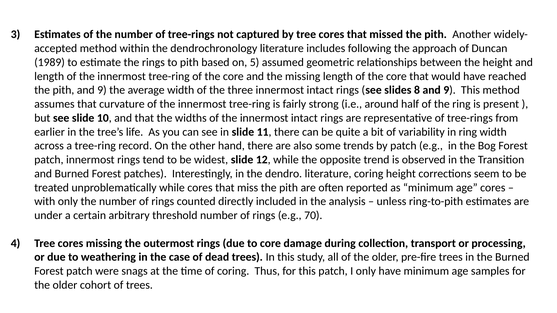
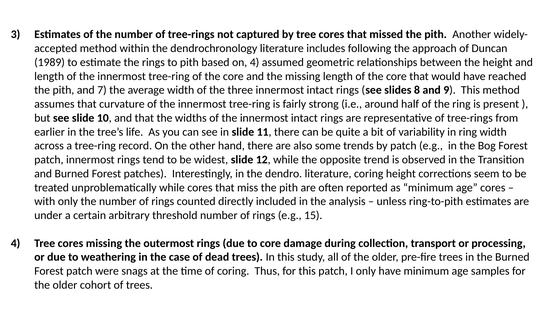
on 5: 5 -> 4
pith and 9: 9 -> 7
70: 70 -> 15
